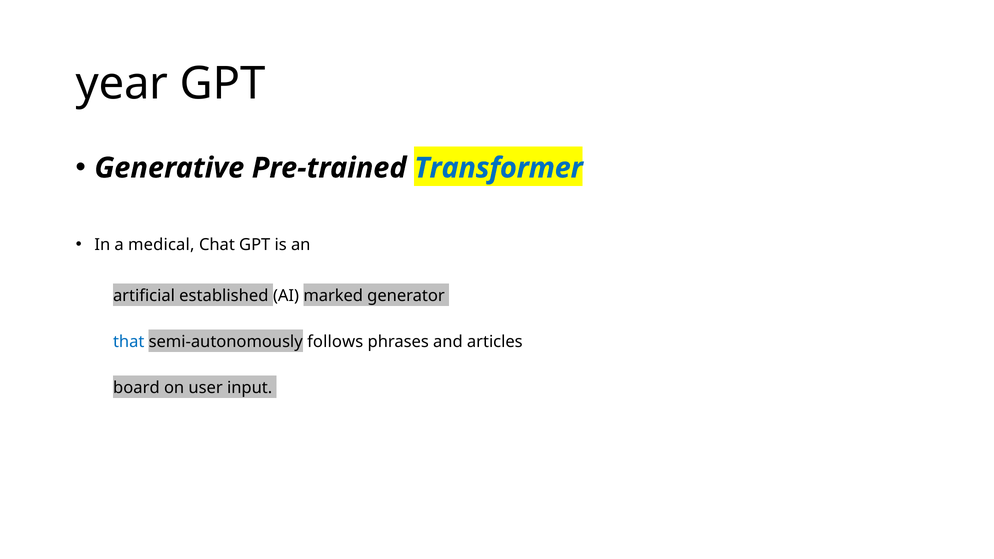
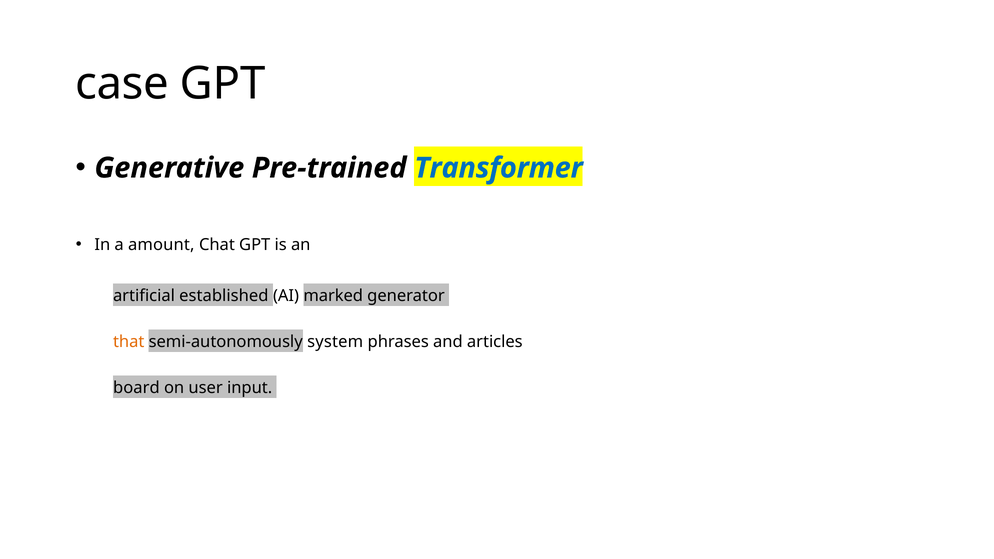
year: year -> case
medical: medical -> amount
that colour: blue -> orange
follows: follows -> system
